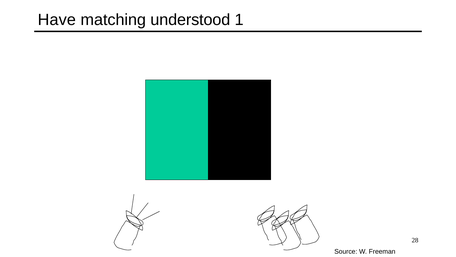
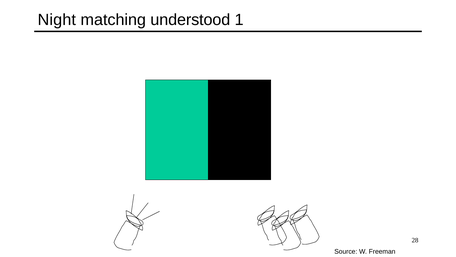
Have: Have -> Night
